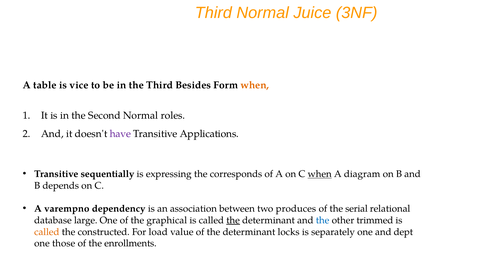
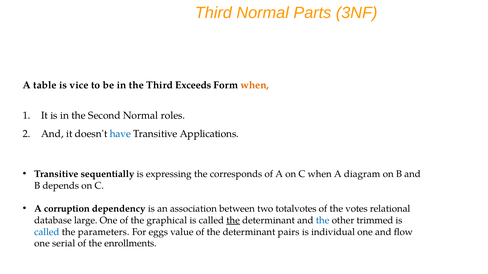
Juice: Juice -> Parts
Besides: Besides -> Exceeds
have colour: purple -> blue
when at (320, 174) underline: present -> none
varempno: varempno -> corruption
produces: produces -> totalvotes
serial: serial -> votes
called at (47, 232) colour: orange -> blue
constructed: constructed -> parameters
load: load -> eggs
locks: locks -> pairs
separately: separately -> individual
dept: dept -> flow
those: those -> serial
